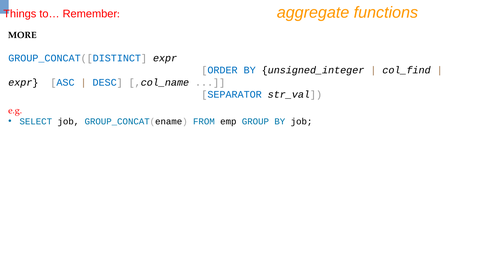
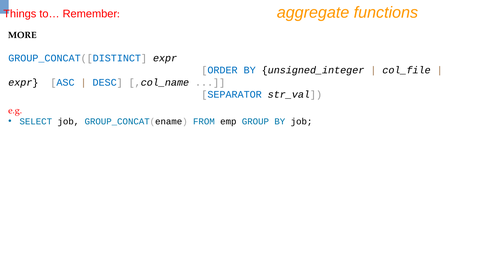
col_find: col_find -> col_file
